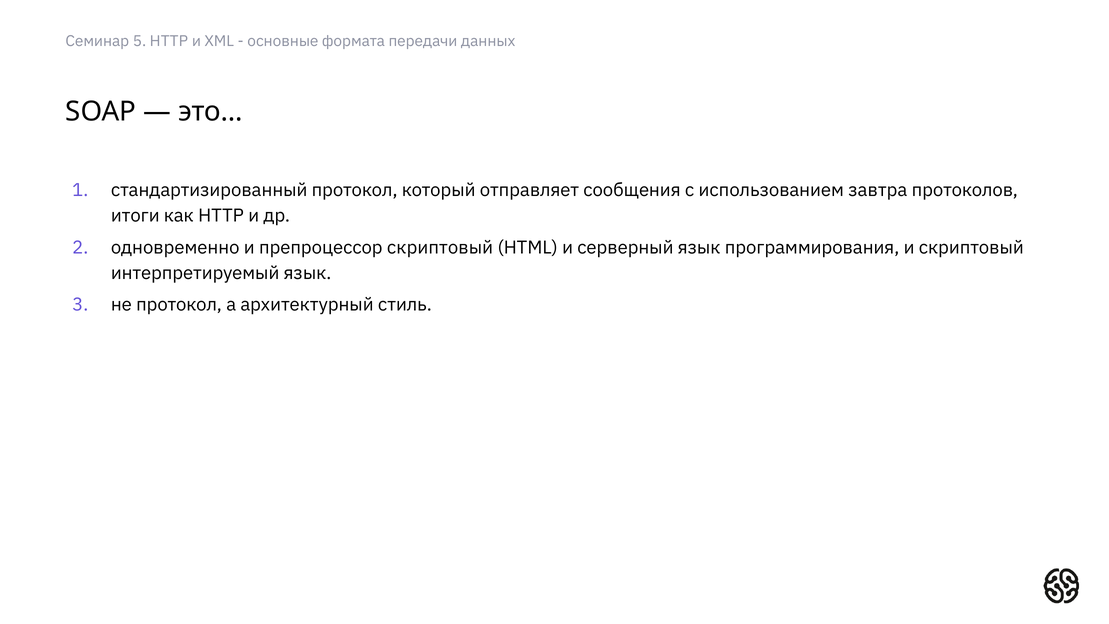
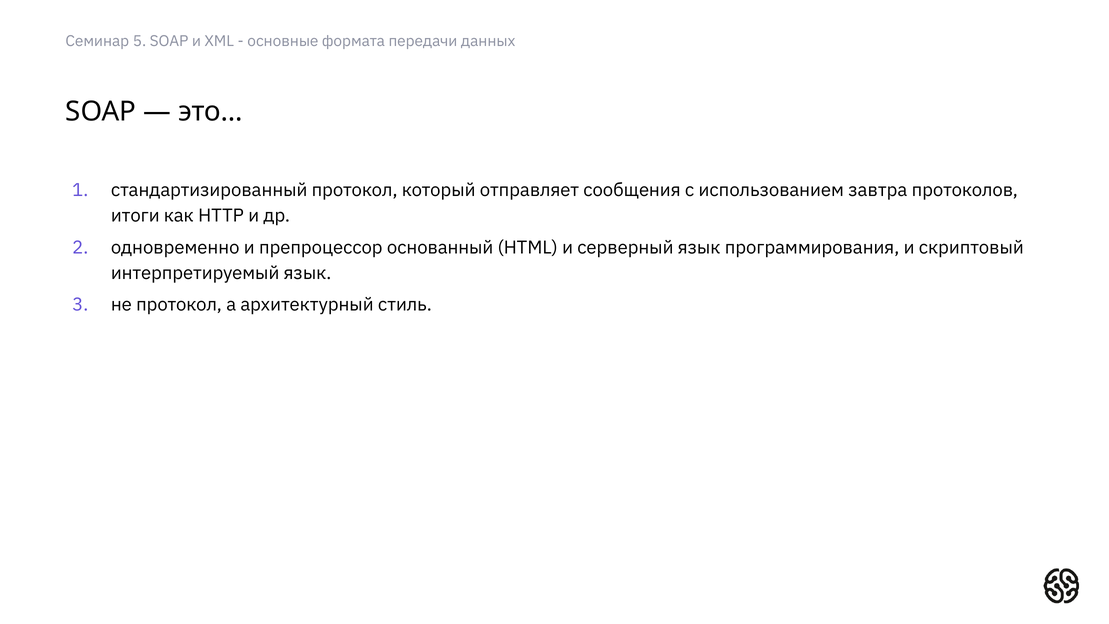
5 HTTP: HTTP -> SOAP
препроцессор скриптовый: скриптовый -> основанный
